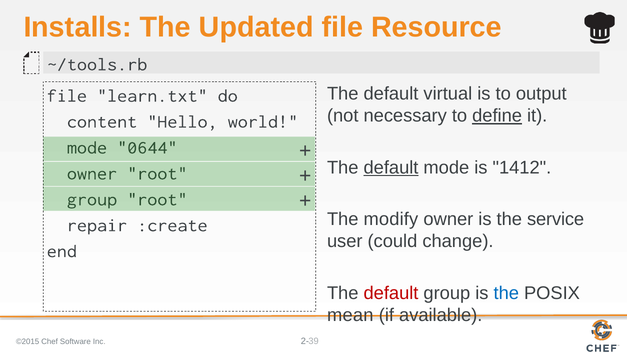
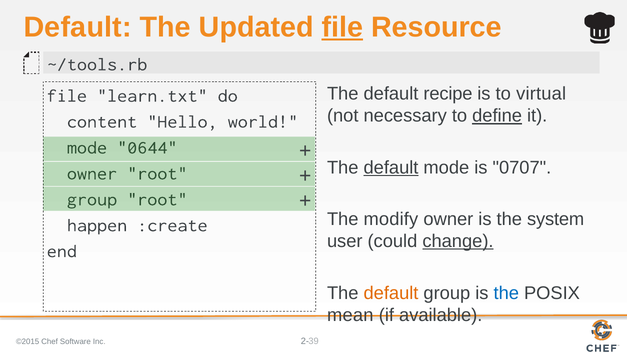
Installs at (78, 27): Installs -> Default
file at (342, 27) underline: none -> present
virtual: virtual -> recipe
output: output -> virtual
1412: 1412 -> 0707
service: service -> system
repair: repair -> happen
change underline: none -> present
default at (391, 293) colour: red -> orange
